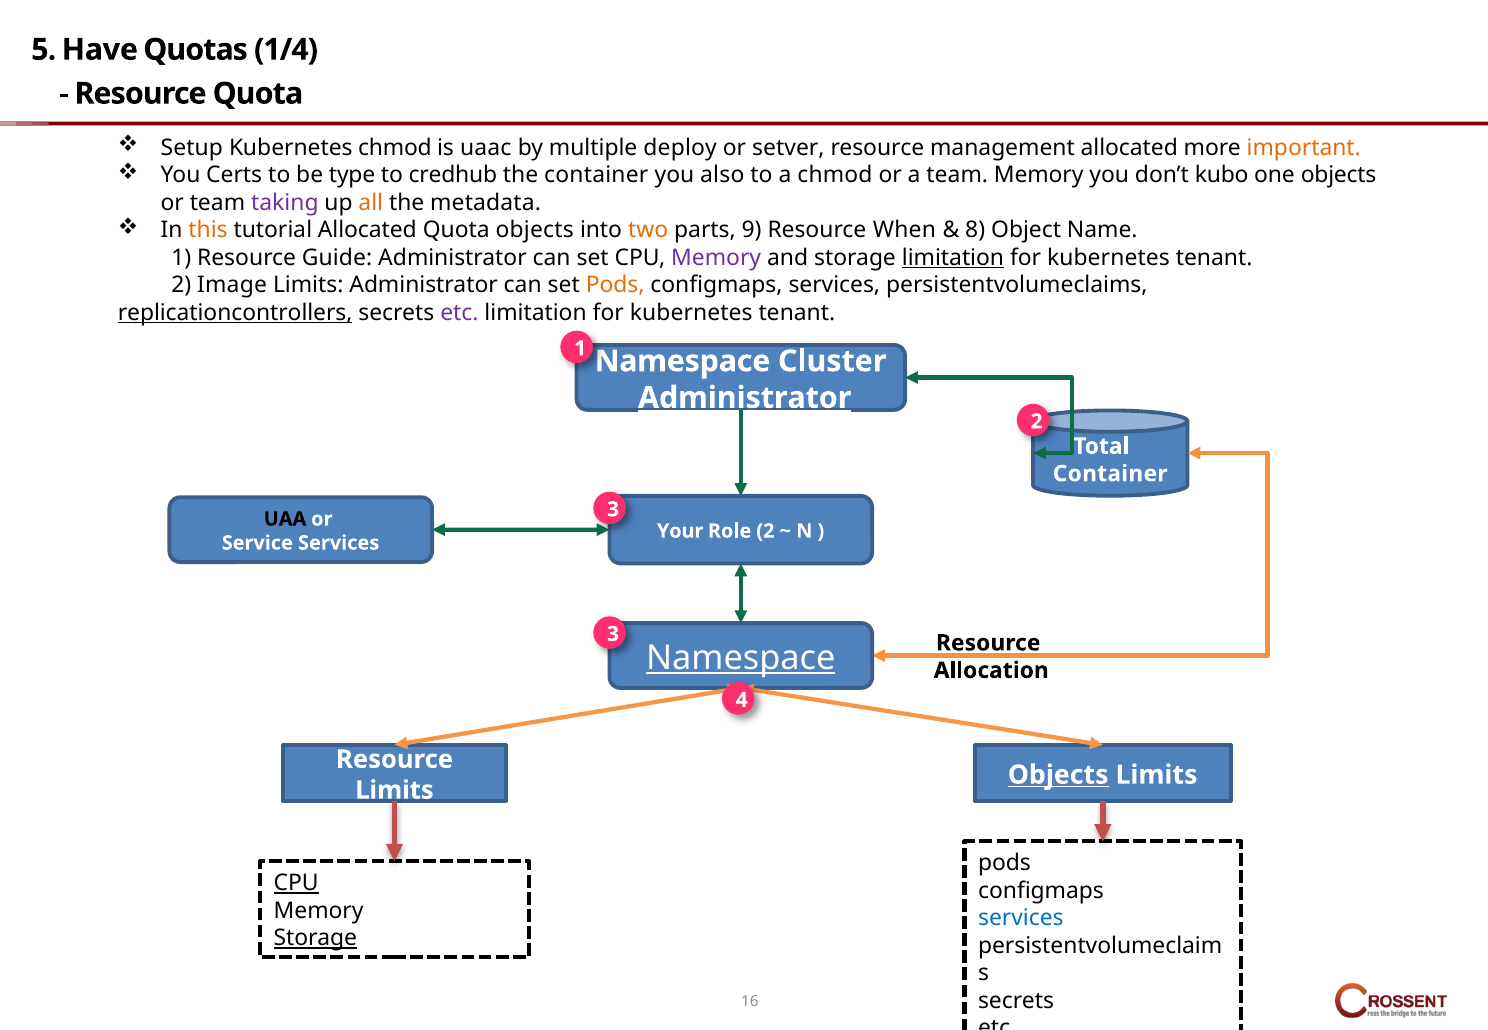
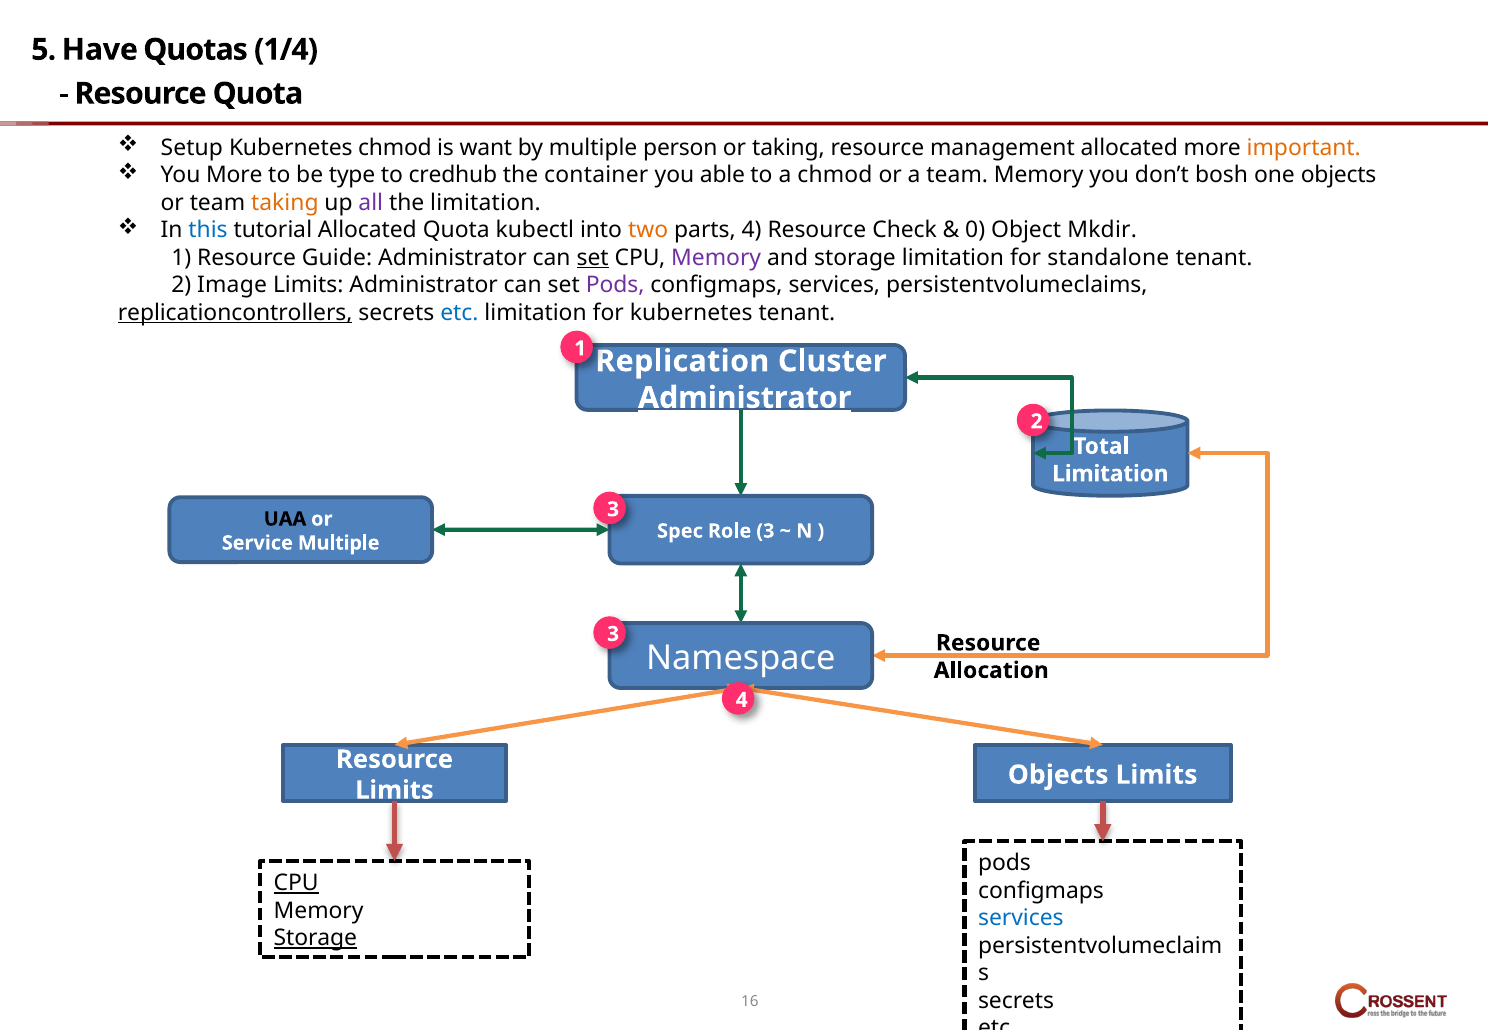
uaac: uaac -> want
deploy: deploy -> person
or setver: setver -> taking
You Certs: Certs -> More
also: also -> able
kubo: kubo -> bosh
taking at (285, 203) colour: purple -> orange
all colour: orange -> purple
the metadata: metadata -> limitation
this colour: orange -> blue
Quota objects: objects -> kubectl
parts 9: 9 -> 4
When: When -> Check
8: 8 -> 0
Name: Name -> Mkdir
set at (593, 258) underline: none -> present
limitation at (953, 258) underline: present -> none
kubernetes at (1108, 258): kubernetes -> standalone
Pods at (615, 285) colour: orange -> purple
etc at (459, 313) colour: purple -> blue
Namespace at (683, 361): Namespace -> Replication
Container at (1110, 474): Container -> Limitation
Your: Your -> Spec
Role 2: 2 -> 3
Service Services: Services -> Multiple
Namespace at (741, 658) underline: present -> none
Objects at (1058, 775) underline: present -> none
